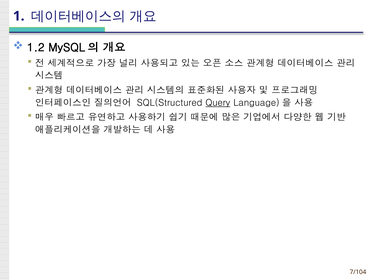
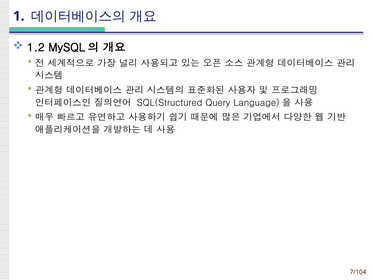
Query underline: present -> none
